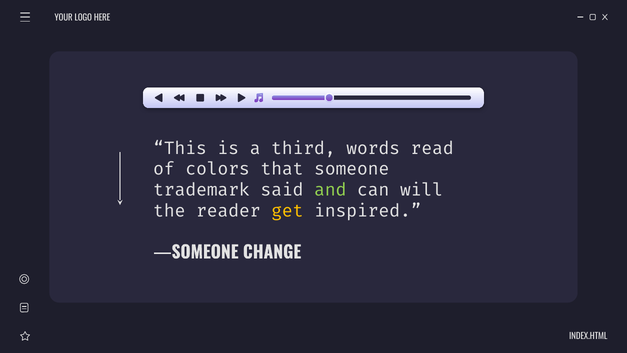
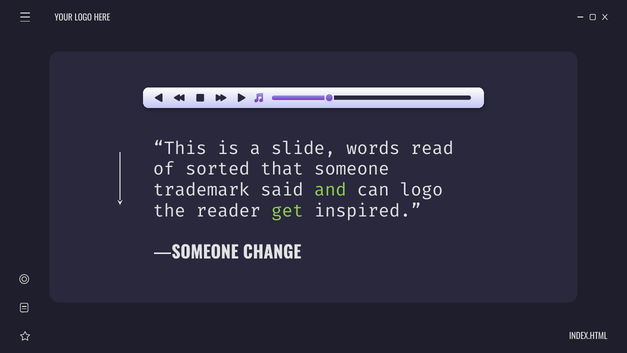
third: third -> slide
colors: colors -> sorted
can will: will -> logo
get colour: yellow -> light green
